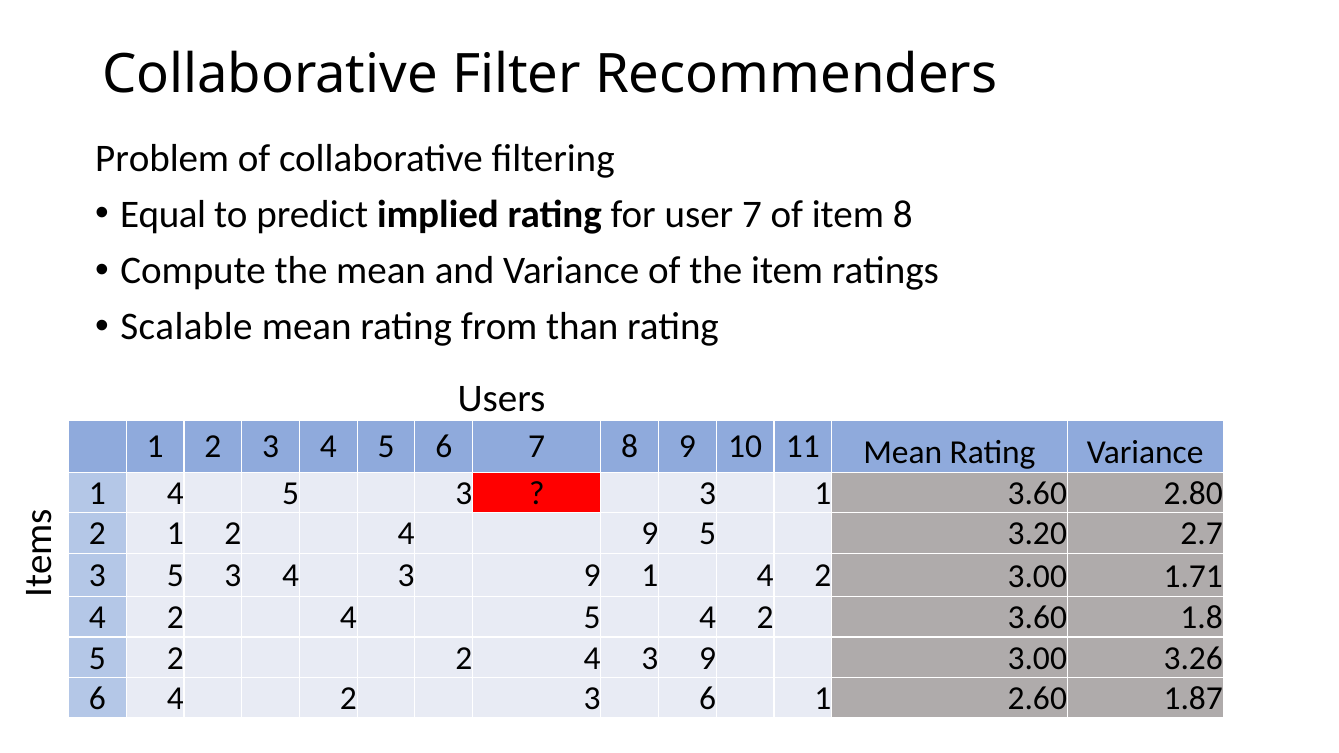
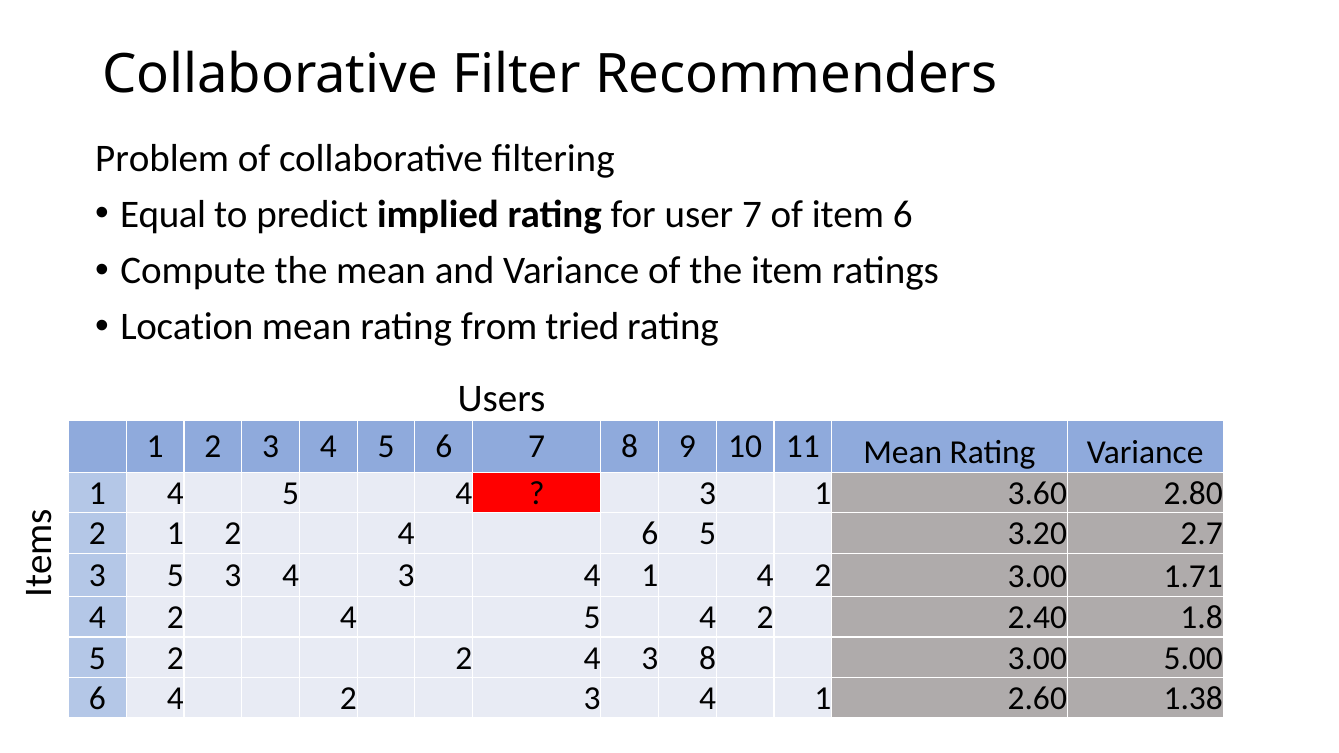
item 8: 8 -> 6
Scalable: Scalable -> Location
than: than -> tried
1 4 5 3: 3 -> 4
4 9: 9 -> 6
3 4 3 9: 9 -> 4
2 3.60: 3.60 -> 2.40
2 4 3 9: 9 -> 8
3.26: 3.26 -> 5.00
4 2 3 6: 6 -> 4
1.87: 1.87 -> 1.38
